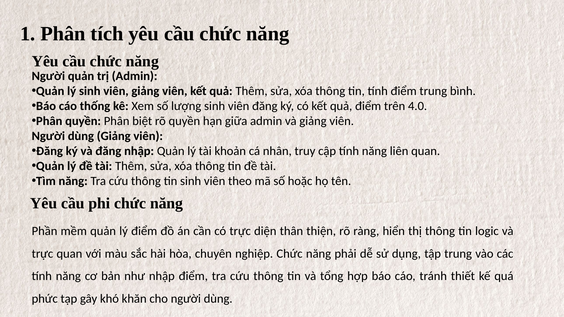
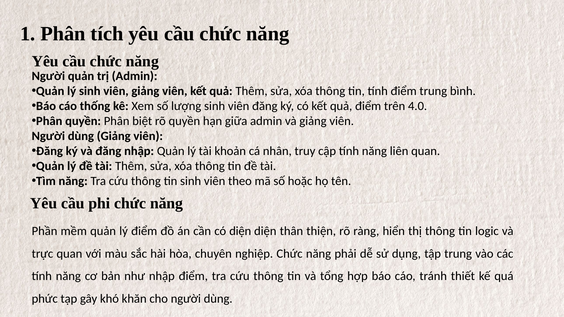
có trực: trực -> diện
